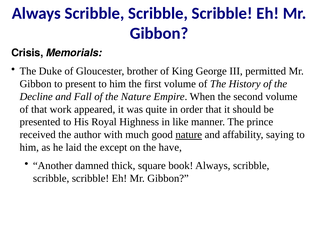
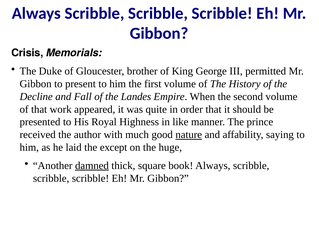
the Nature: Nature -> Landes
have: have -> huge
damned underline: none -> present
